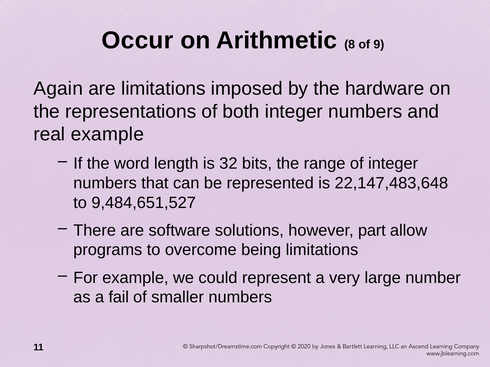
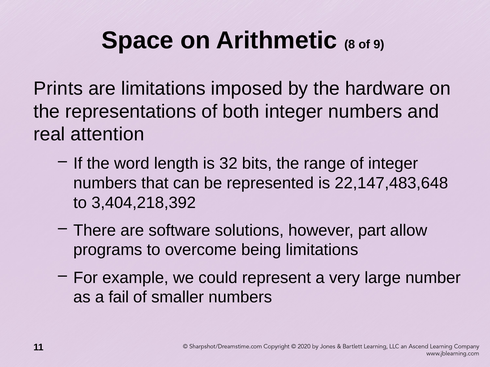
Occur: Occur -> Space
Again: Again -> Prints
real example: example -> attention
9,484,651,527: 9,484,651,527 -> 3,404,218,392
